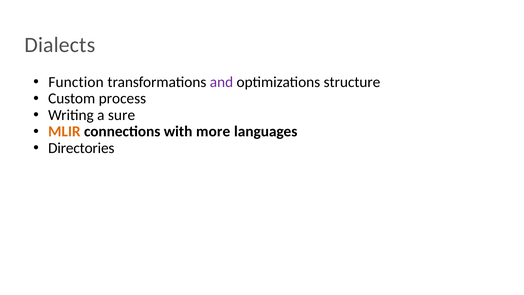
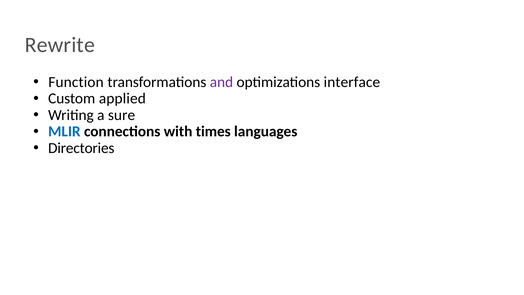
Dialects: Dialects -> Rewrite
structure: structure -> interface
process: process -> applied
MLIR colour: orange -> blue
more: more -> times
